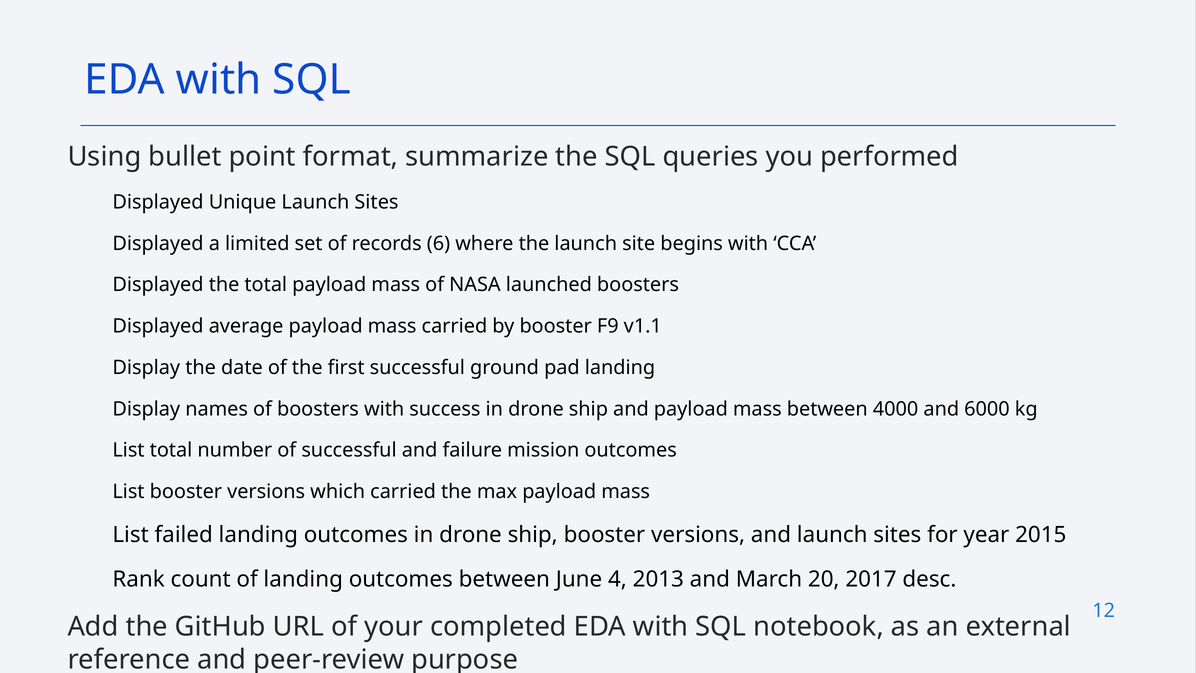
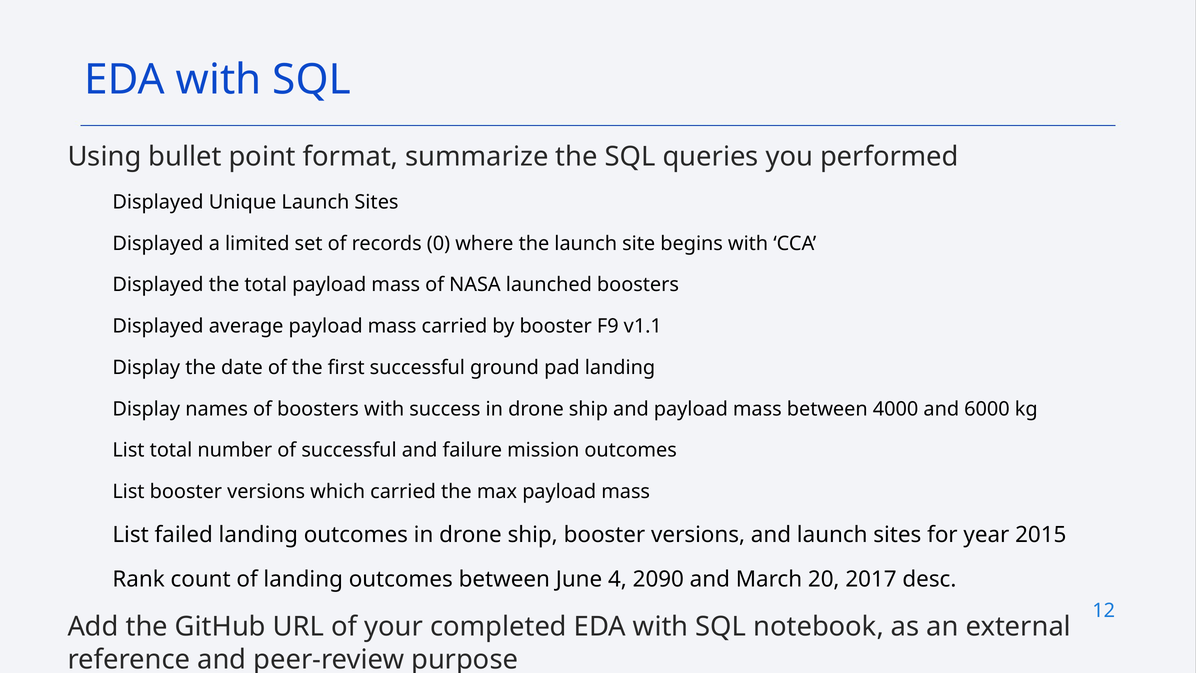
6: 6 -> 0
2013: 2013 -> 2090
